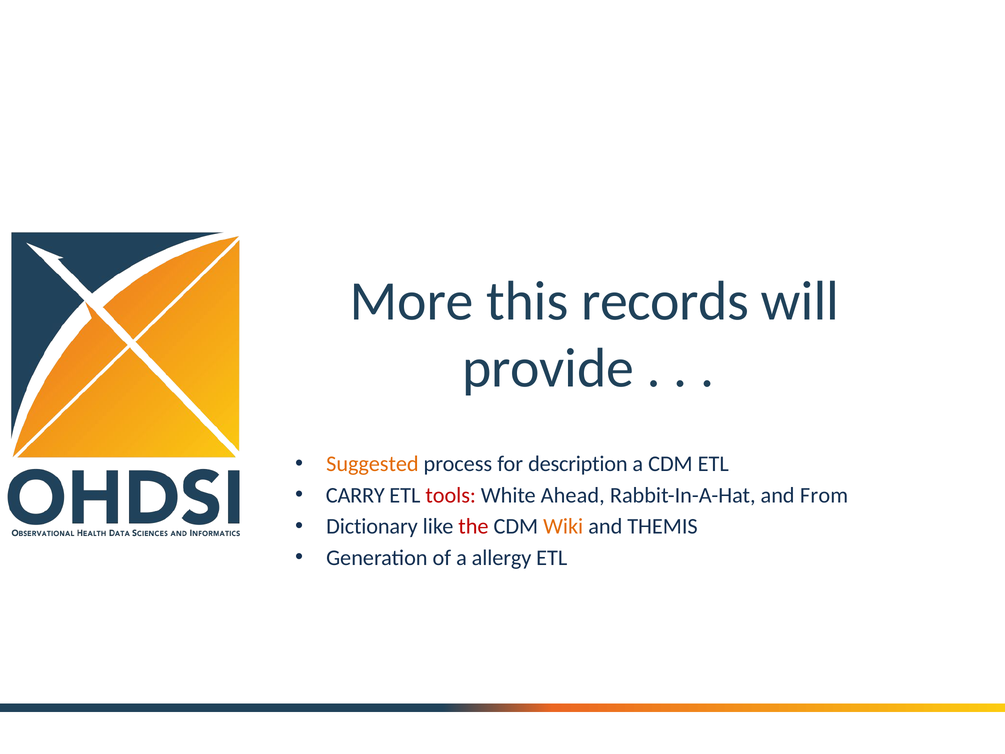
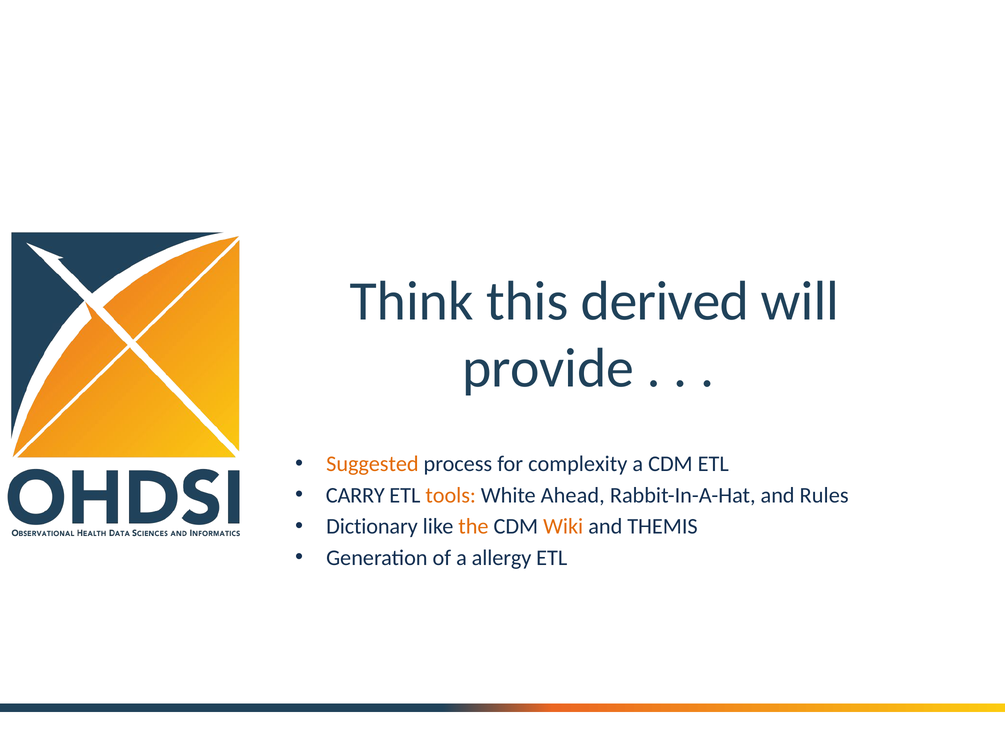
More: More -> Think
records: records -> derived
description: description -> complexity
tools colour: red -> orange
From: From -> Rules
the colour: red -> orange
